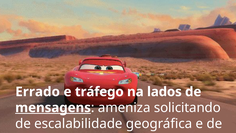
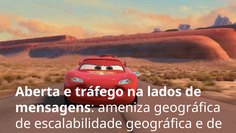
Errado: Errado -> Aberta
mensagens underline: present -> none
ameniza solicitando: solicitando -> geográfica
